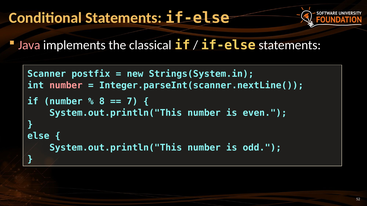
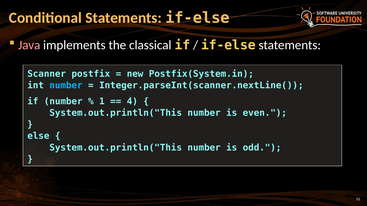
Strings(System.in: Strings(System.in -> Postfix(System.in
number at (66, 85) colour: pink -> light blue
8: 8 -> 1
7: 7 -> 4
